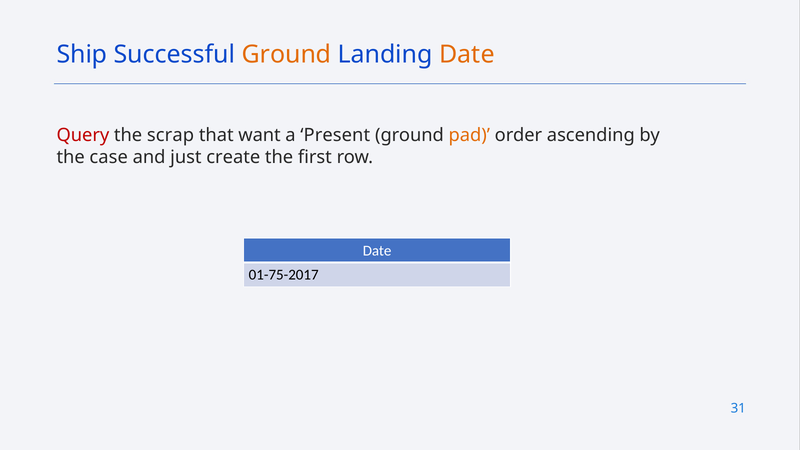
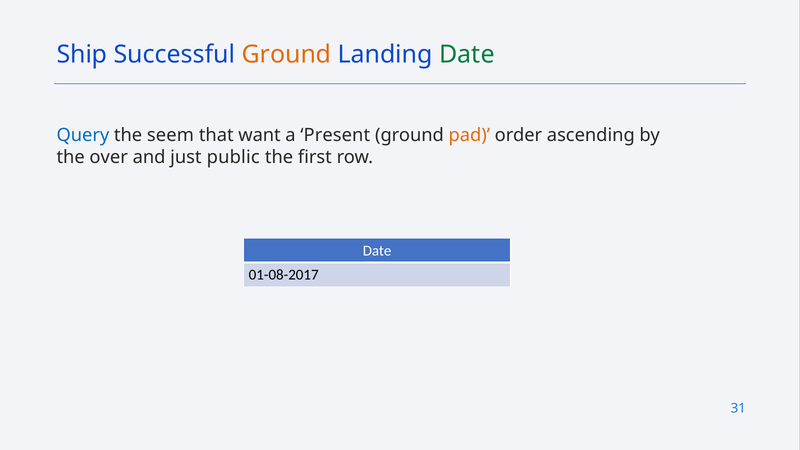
Date at (467, 55) colour: orange -> green
Query colour: red -> blue
scrap: scrap -> seem
case: case -> over
create: create -> public
01-75-2017: 01-75-2017 -> 01-08-2017
